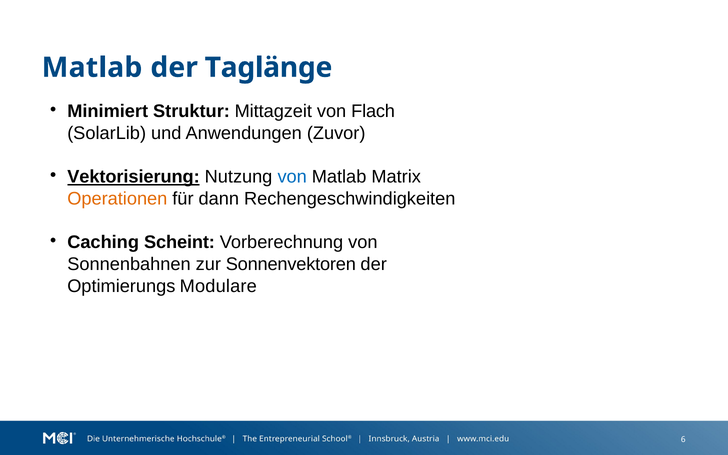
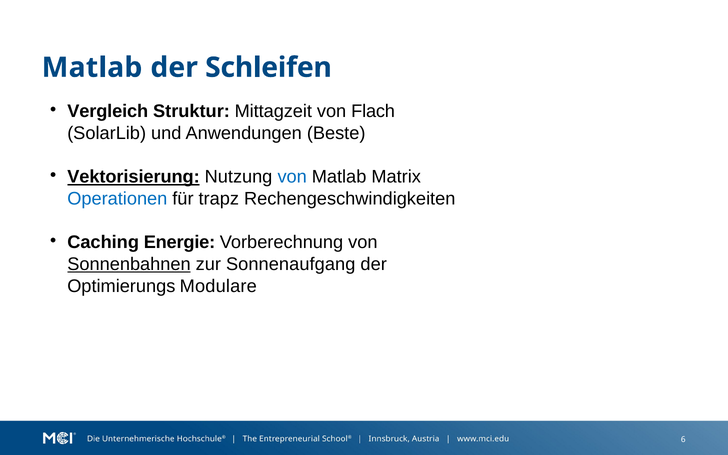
Taglänge: Taglänge -> Schleifen
Minimiert: Minimiert -> Vergleich
Zuvor: Zuvor -> Beste
Operationen colour: orange -> blue
dann: dann -> trapz
Scheint: Scheint -> Energie
Sonnenbahnen underline: none -> present
Sonnenvektoren: Sonnenvektoren -> Sonnenaufgang
